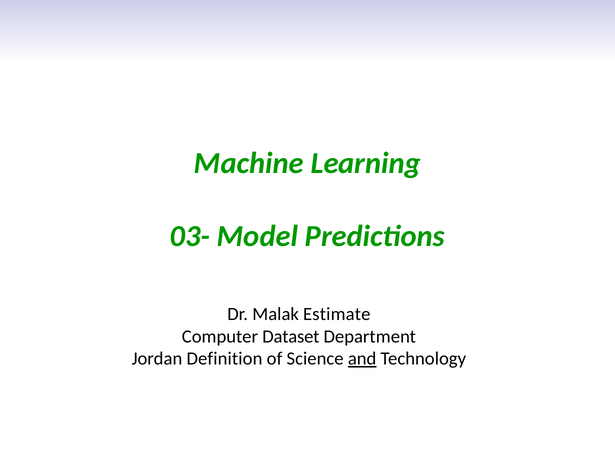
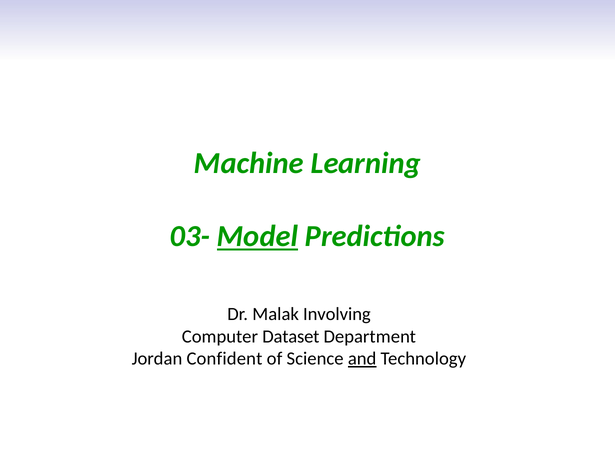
Model underline: none -> present
Estimate: Estimate -> Involving
Definition: Definition -> Confident
